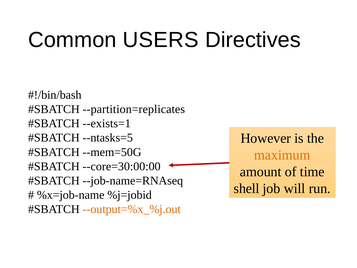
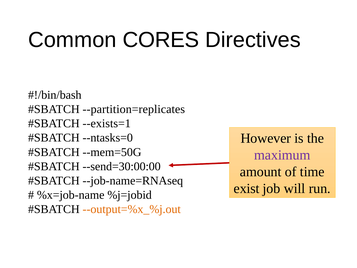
USERS: USERS -> CORES
--ntasks=5: --ntasks=5 -> --ntasks=0
maximum colour: orange -> purple
--core=30:00:00: --core=30:00:00 -> --send=30:00:00
shell: shell -> exist
